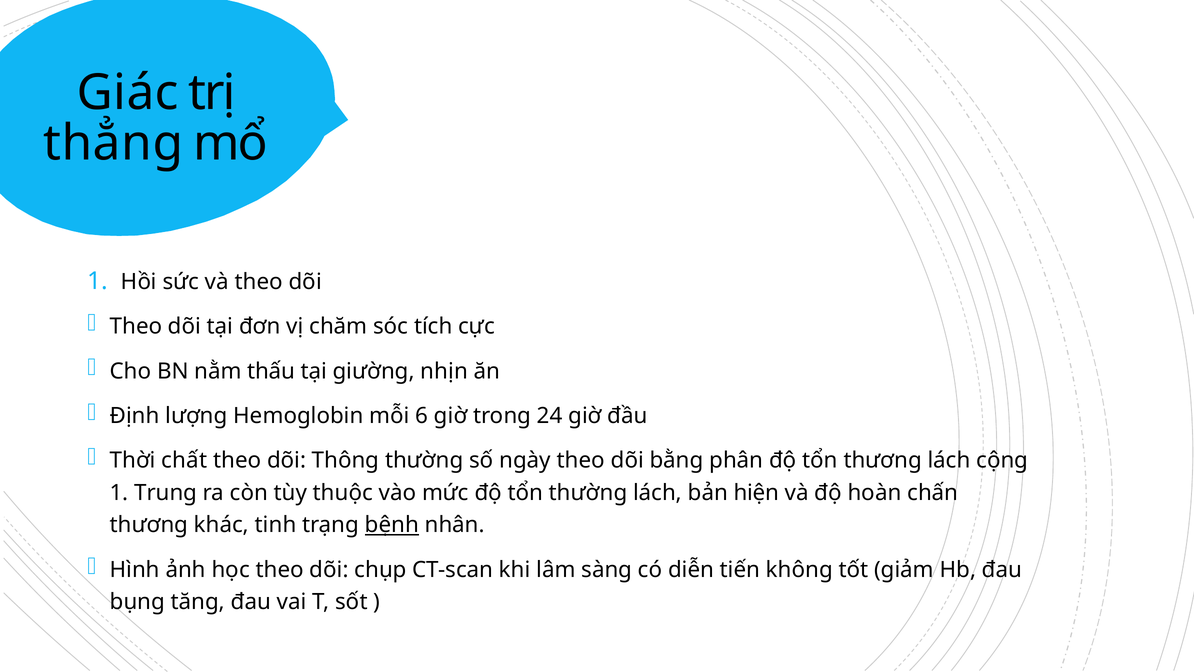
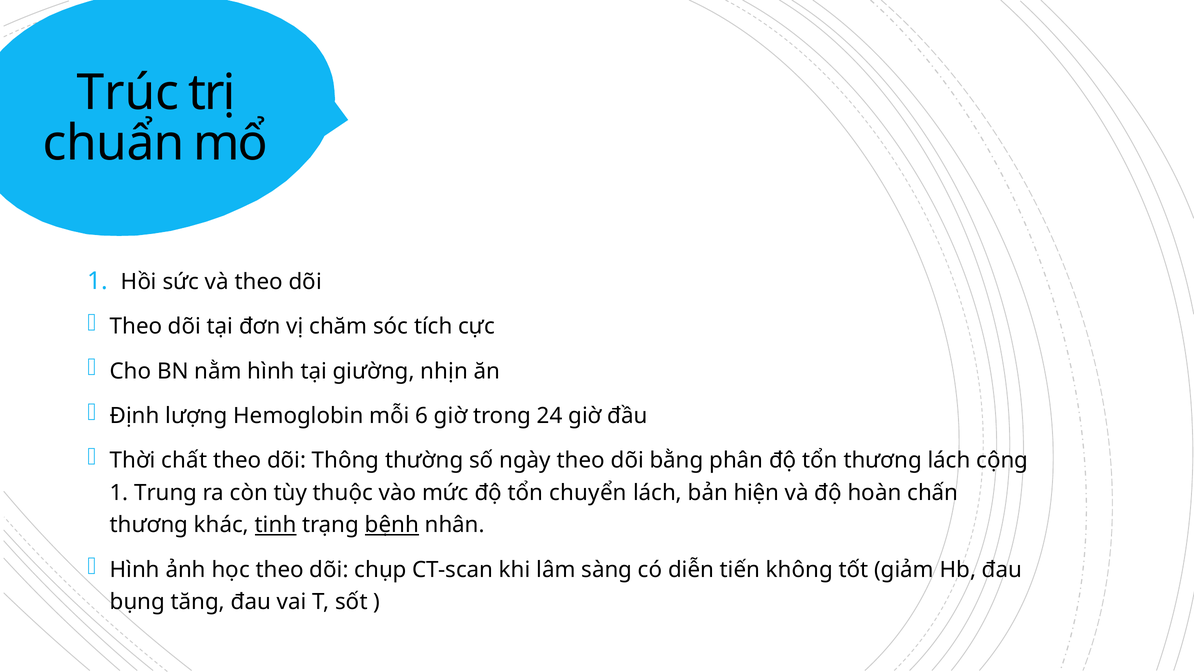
Giác: Giác -> Trúc
thẳng: thẳng -> chuẩn
nằm thấu: thấu -> hình
tổn thường: thường -> chuyển
tinh underline: none -> present
